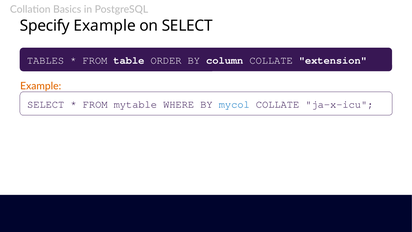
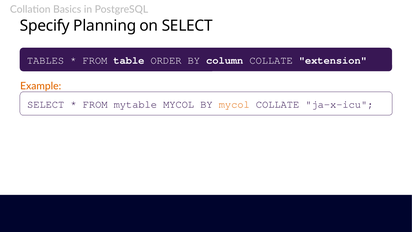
Specify Example: Example -> Planning
mytable WHERE: WHERE -> MYCOL
mycol at (234, 104) colour: blue -> orange
